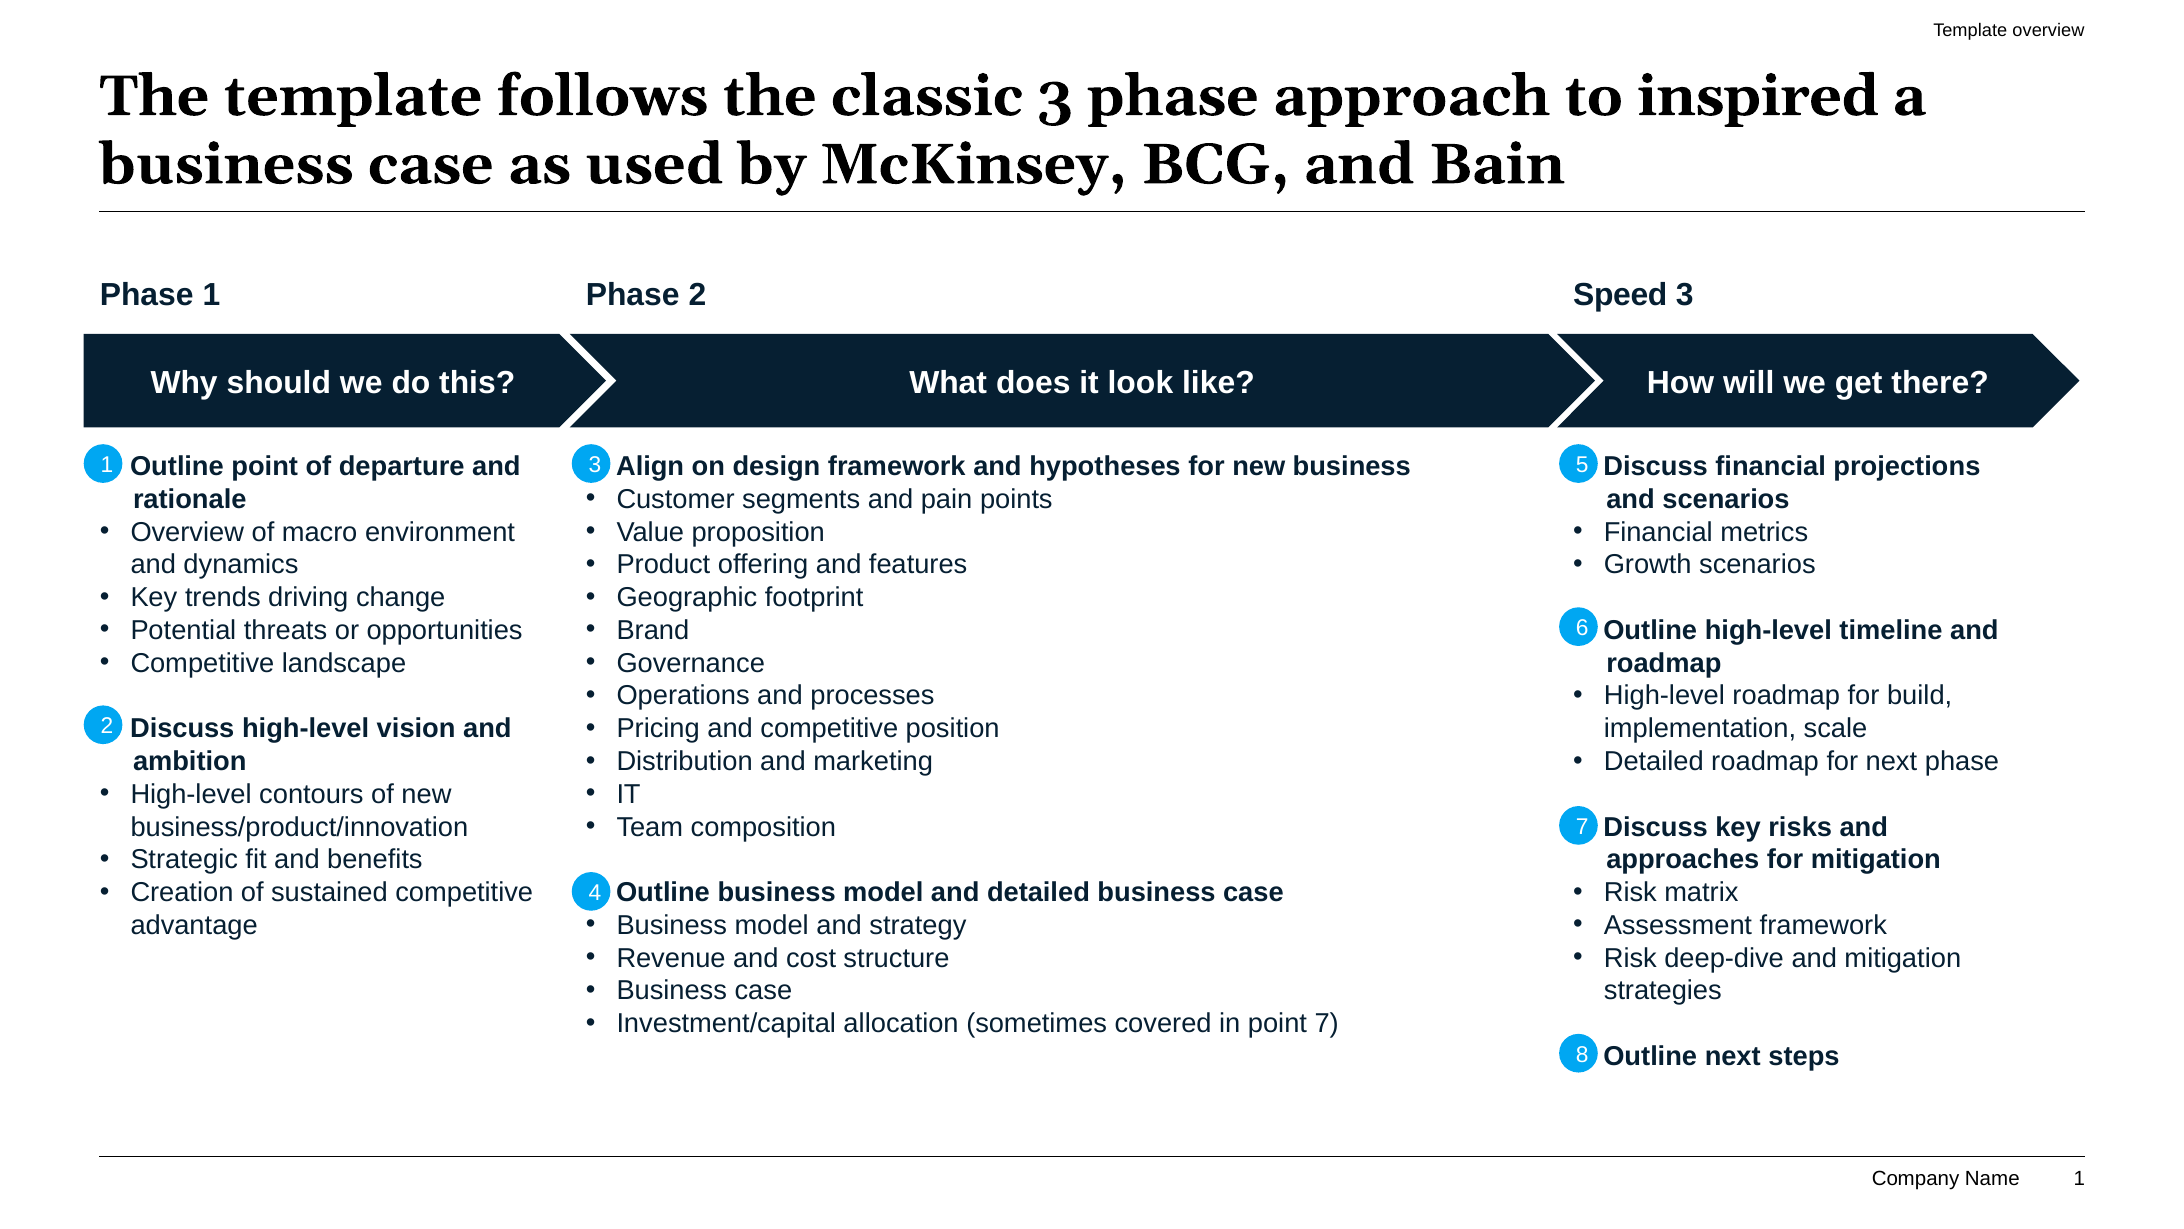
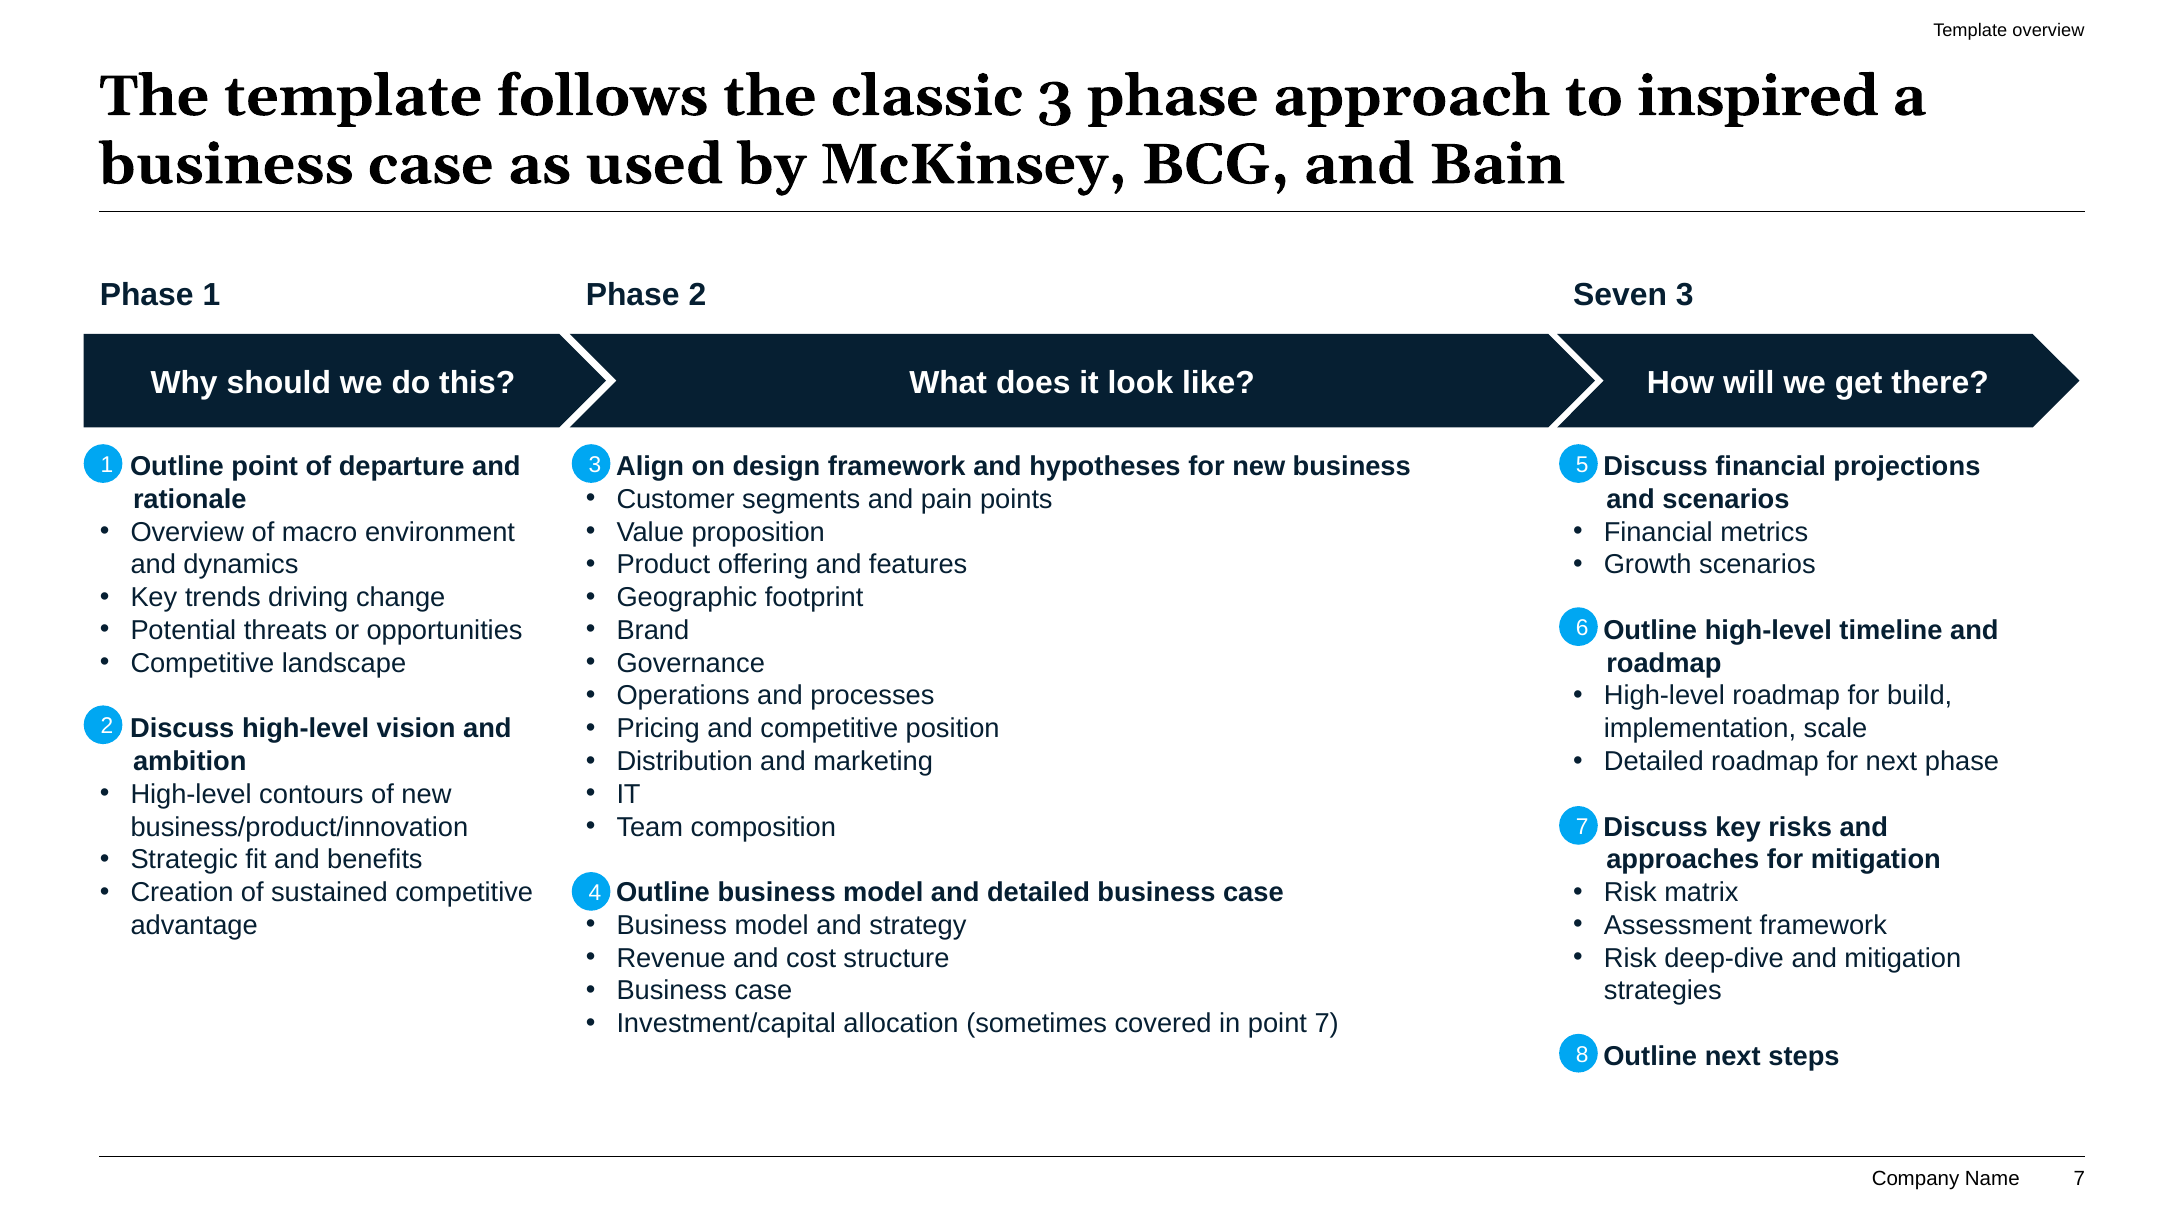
Speed: Speed -> Seven
1 at (2079, 1178): 1 -> 7
